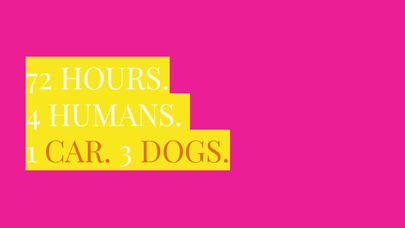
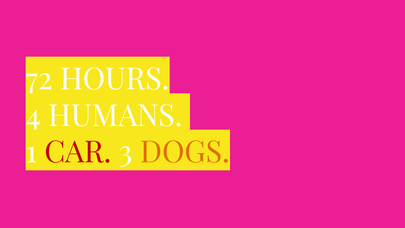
CAR colour: orange -> red
